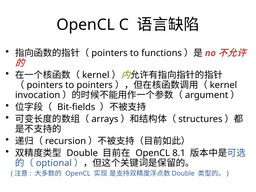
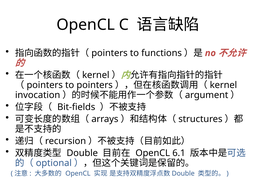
8.1: 8.1 -> 6.1
